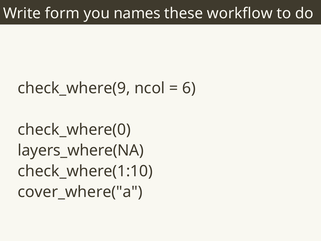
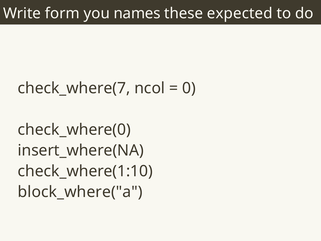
workflow: workflow -> expected
check_where(9: check_where(9 -> check_where(7
6: 6 -> 0
layers_where(NA: layers_where(NA -> insert_where(NA
cover_where("a: cover_where("a -> block_where("a
